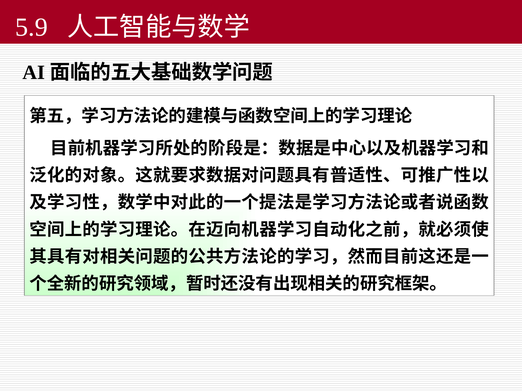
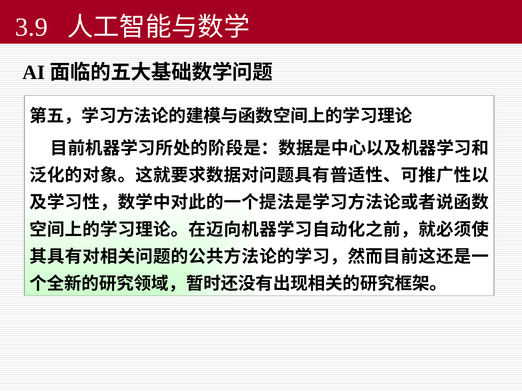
5.9: 5.9 -> 3.9
